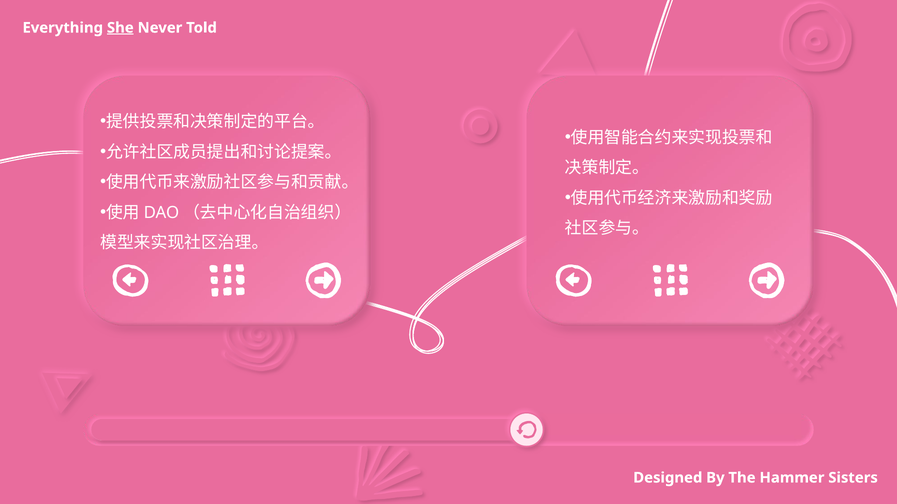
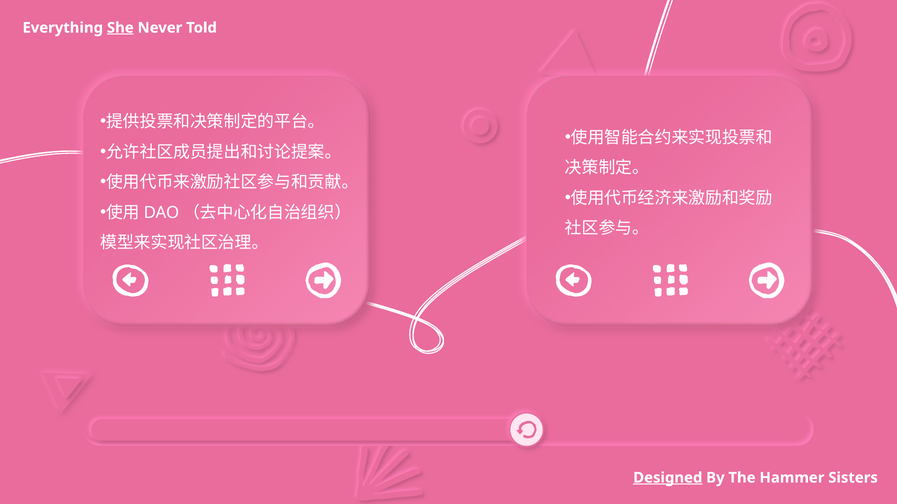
Designed underline: none -> present
